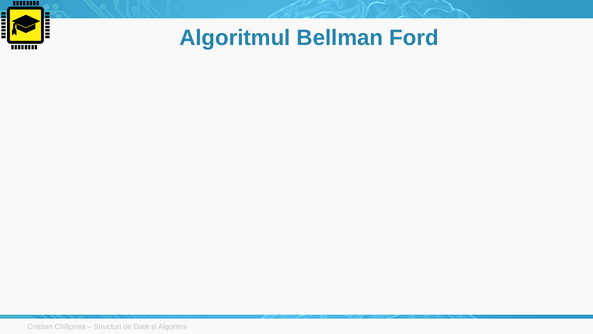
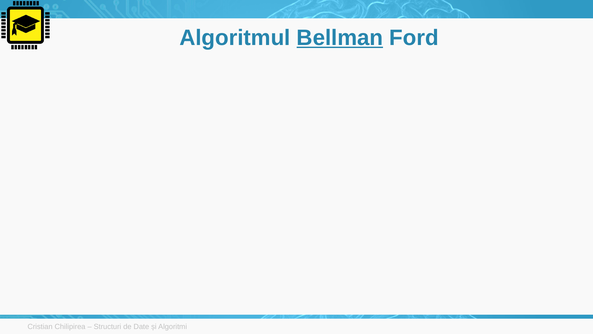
Bellman underline: none -> present
